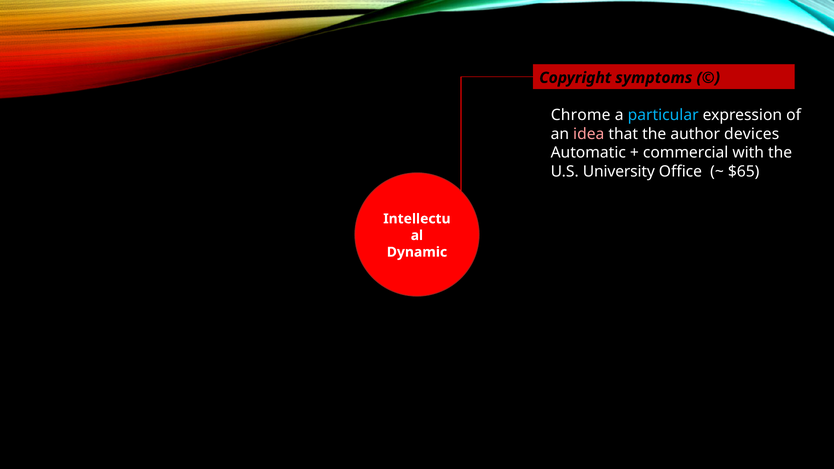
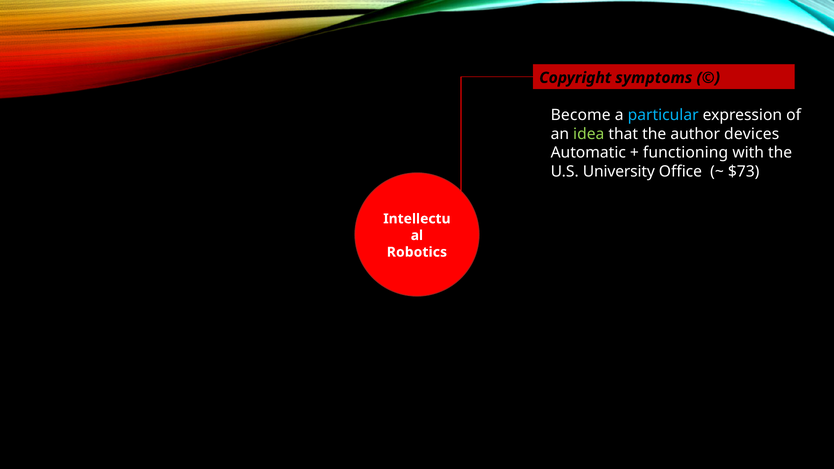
Chrome: Chrome -> Become
idea colour: pink -> light green
commercial: commercial -> functioning
$65: $65 -> $73
Dynamic: Dynamic -> Robotics
